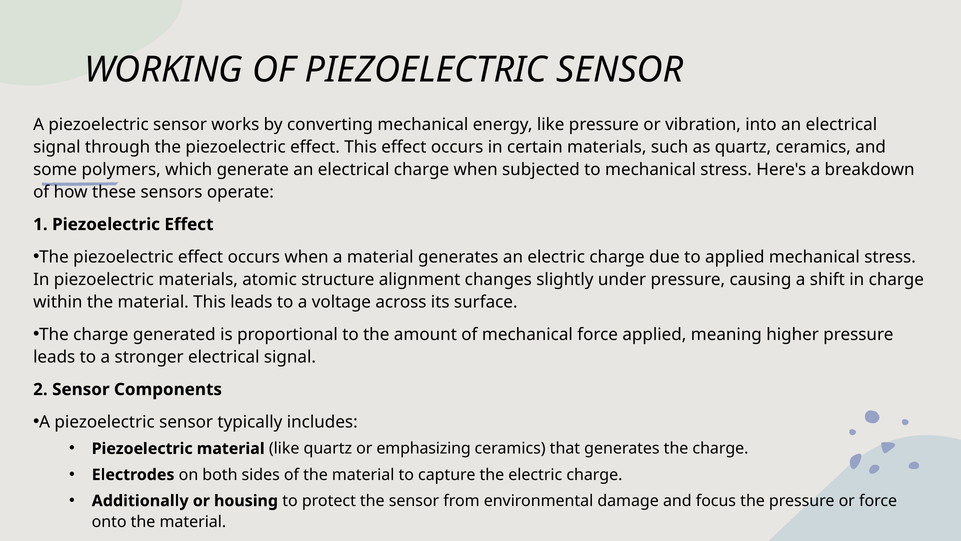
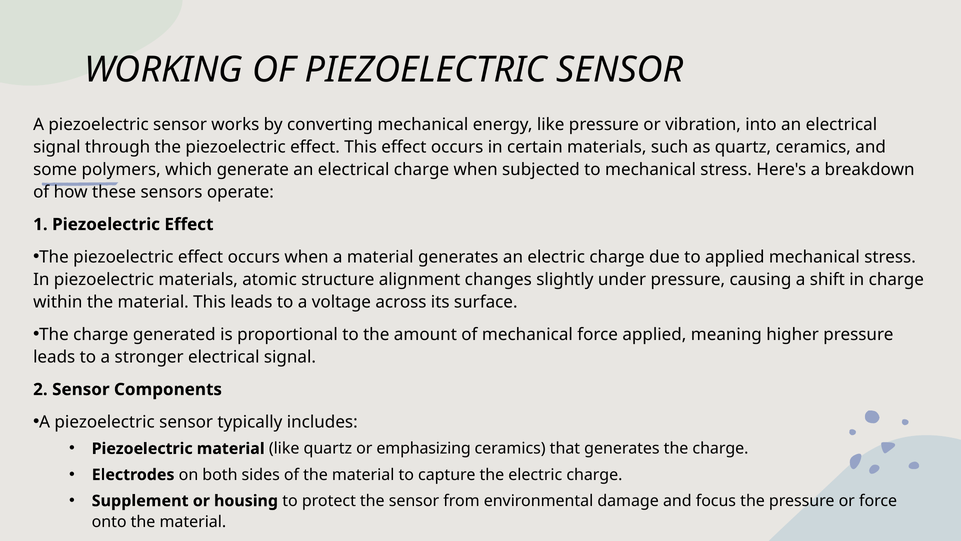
Additionally: Additionally -> Supplement
